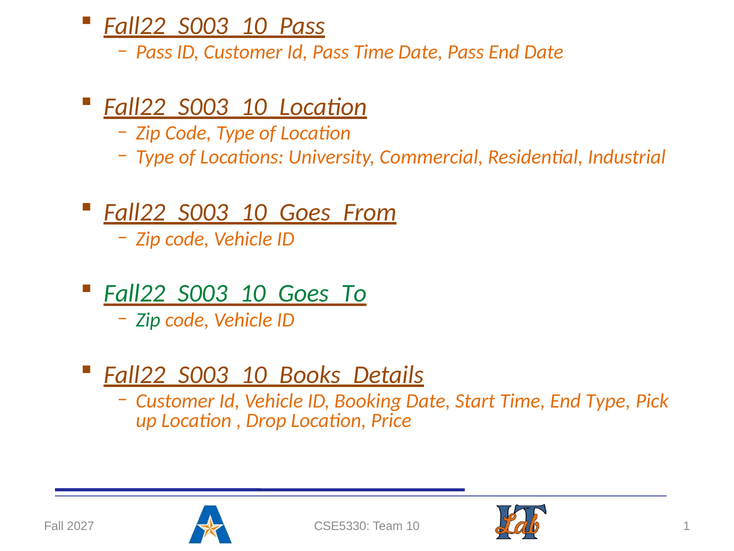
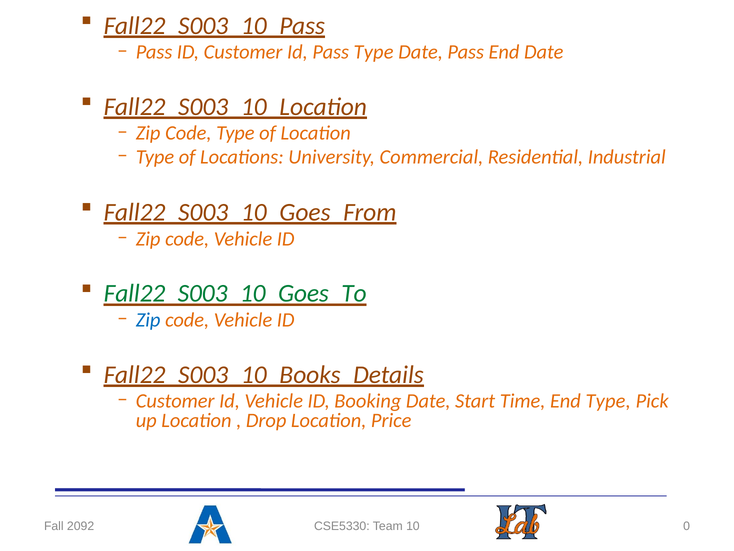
Pass Time: Time -> Type
Zip at (148, 320) colour: green -> blue
2027: 2027 -> 2092
1: 1 -> 0
